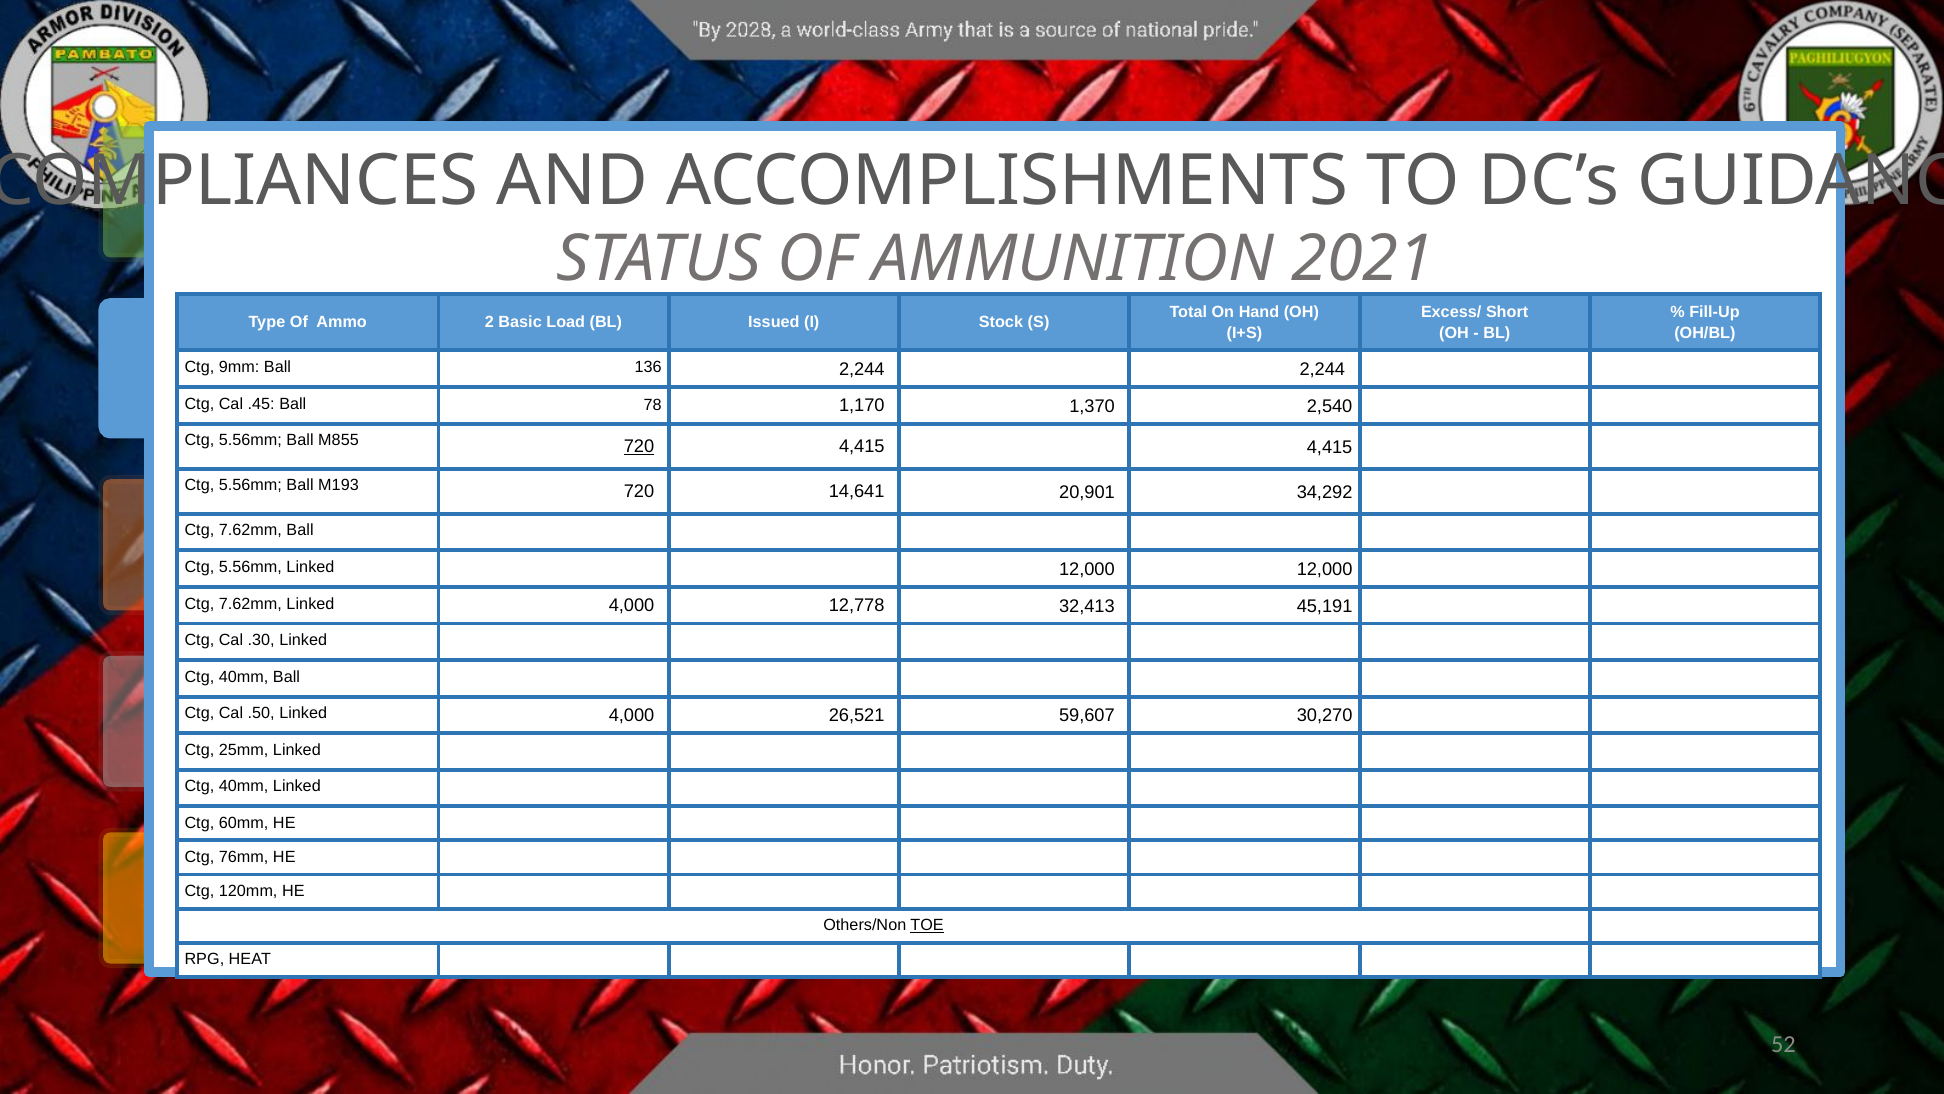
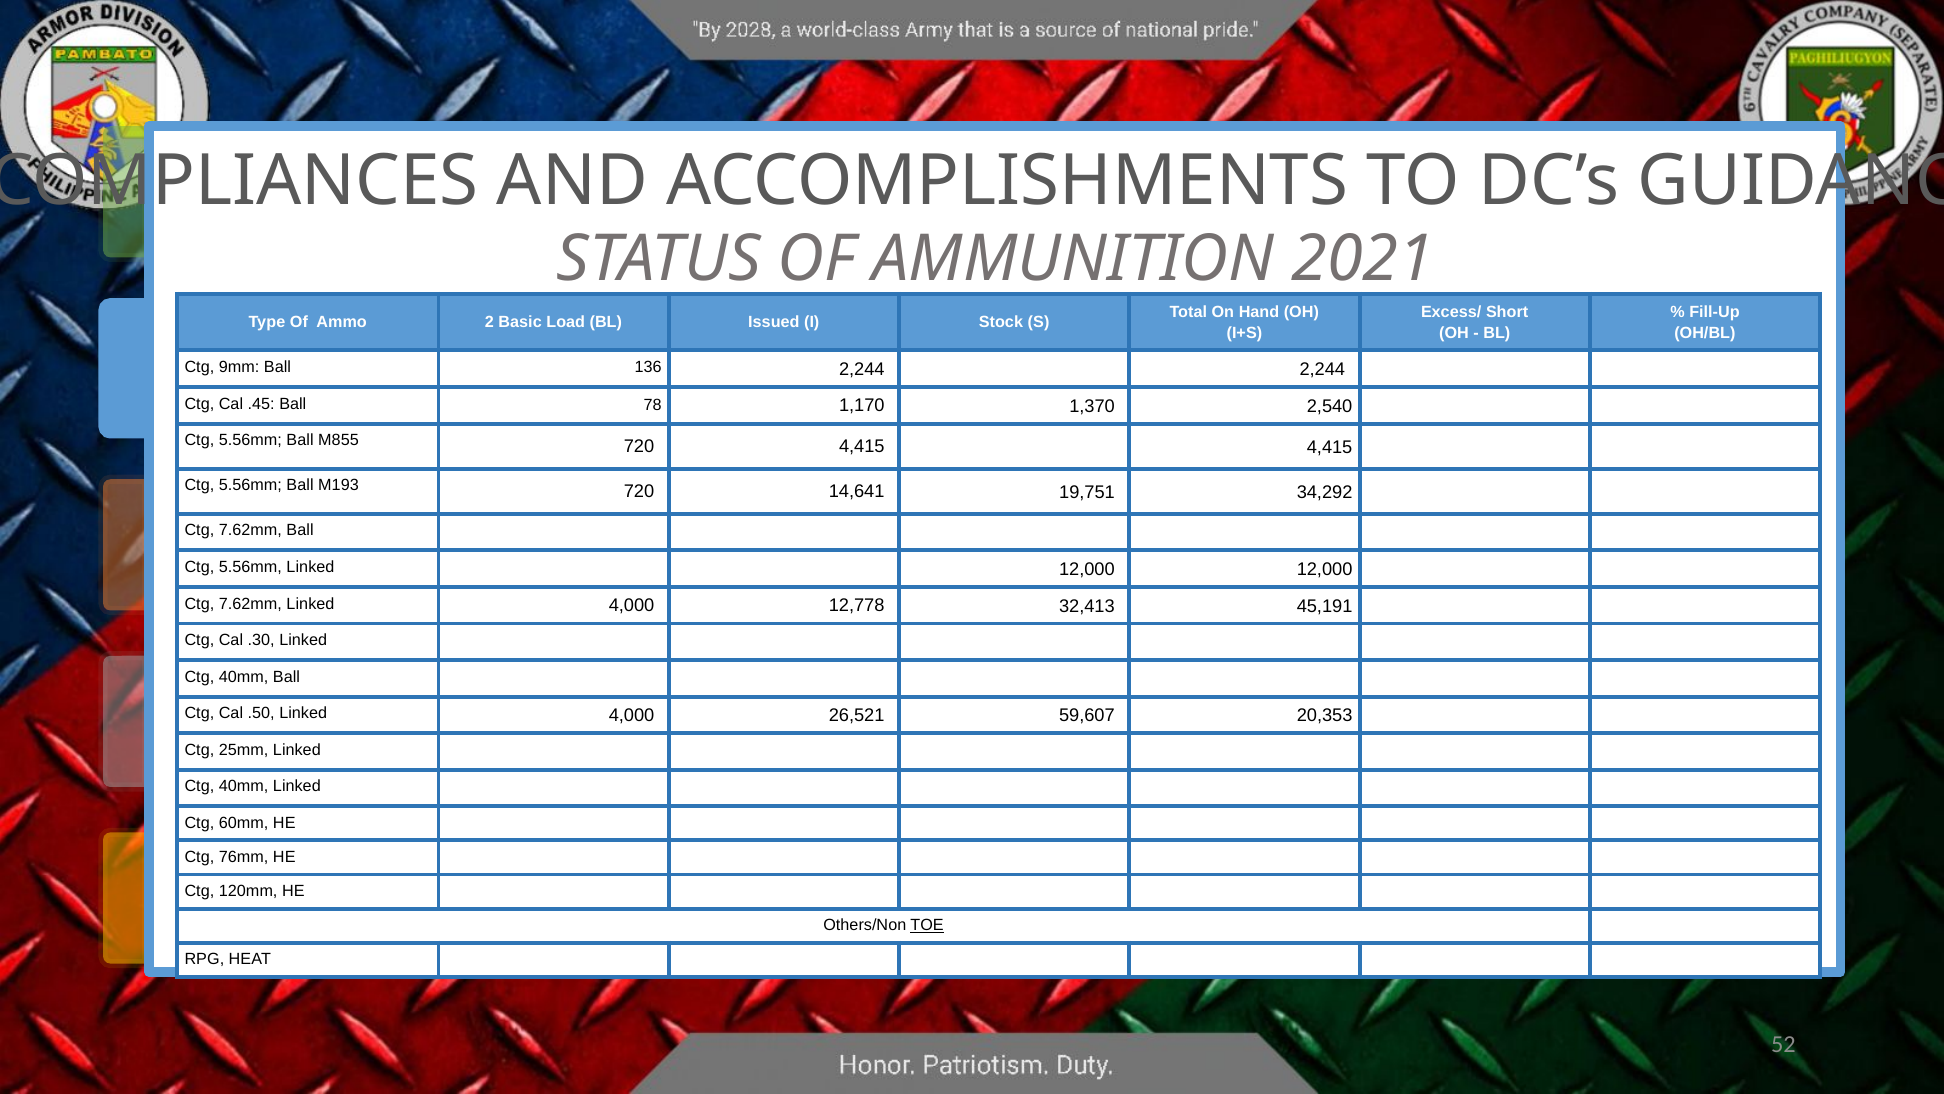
720 at (639, 446) underline: present -> none
20,901: 20,901 -> 19,751
30,270: 30,270 -> 20,353
